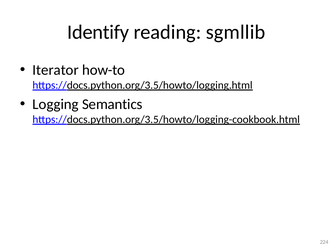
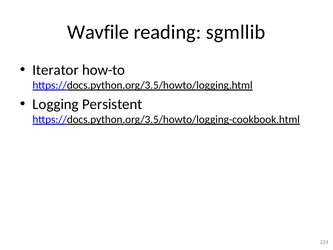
Identify: Identify -> Wavfile
Semantics: Semantics -> Persistent
